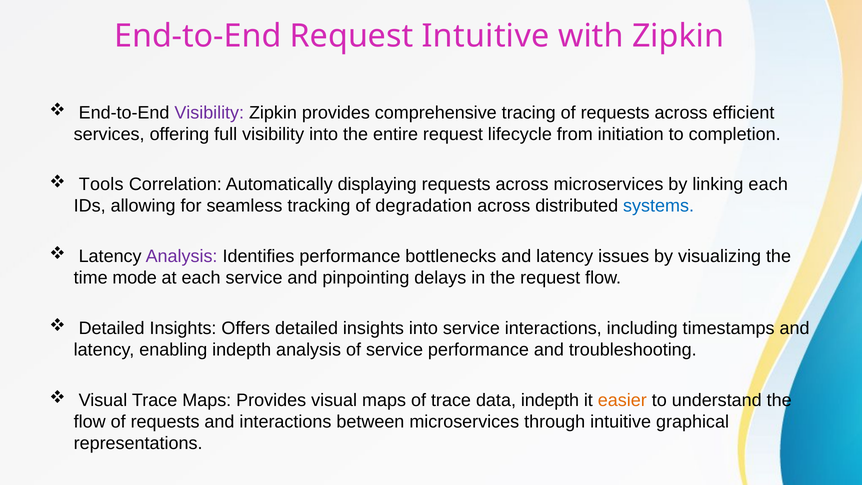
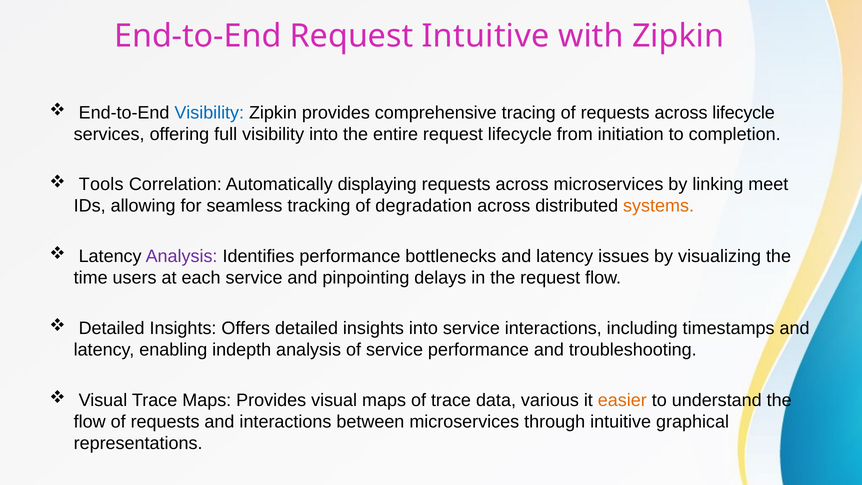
Visibility at (209, 113) colour: purple -> blue
across efficient: efficient -> lifecycle
linking each: each -> meet
systems colour: blue -> orange
mode: mode -> users
data indepth: indepth -> various
